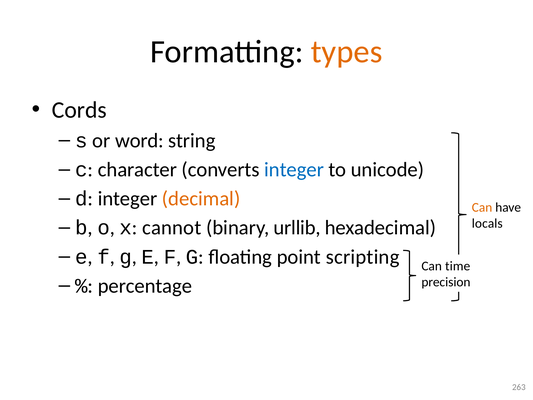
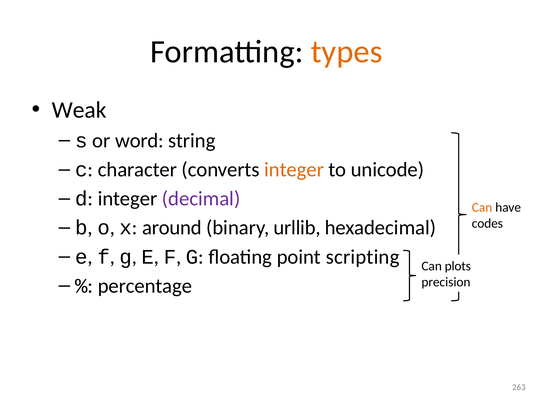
Cords: Cords -> Weak
integer at (294, 170) colour: blue -> orange
decimal colour: orange -> purple
cannot: cannot -> around
locals: locals -> codes
time: time -> plots
